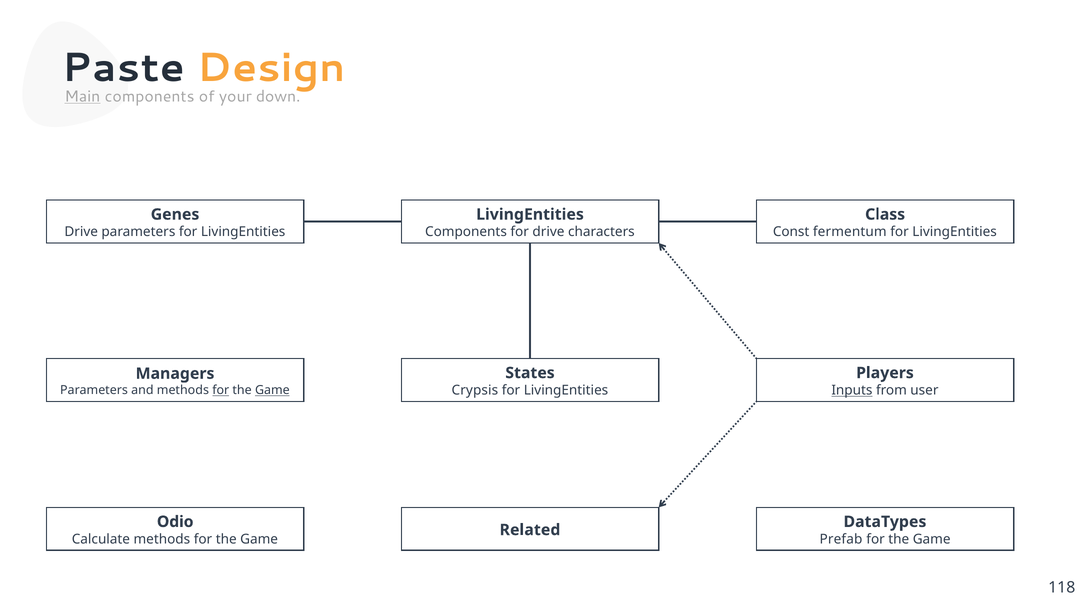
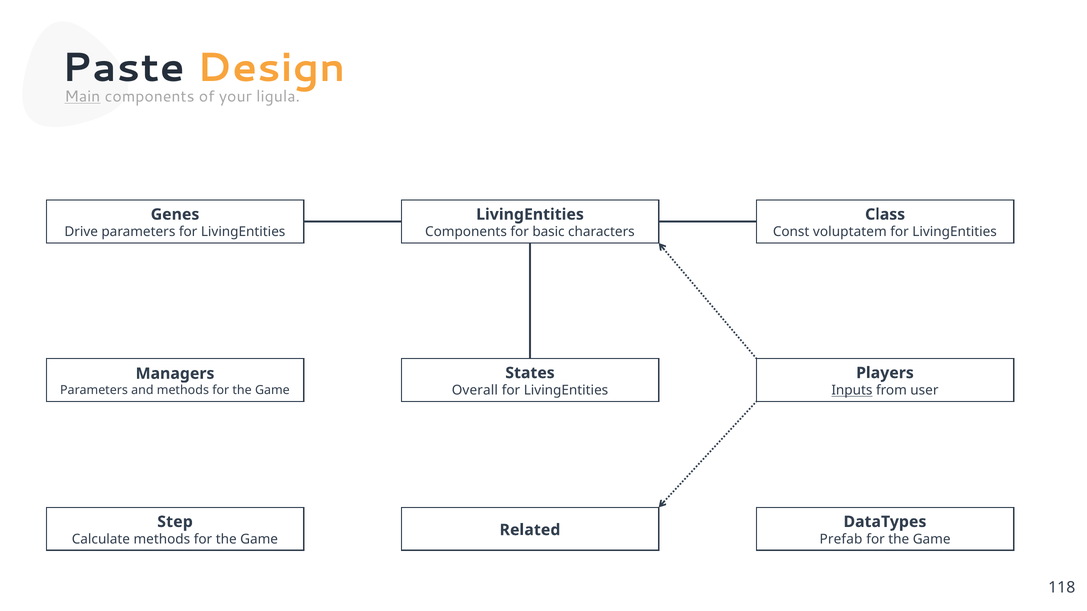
down: down -> ligula
for drive: drive -> basic
fermentum: fermentum -> voluptatem
Crypsis: Crypsis -> Overall
for at (221, 391) underline: present -> none
Game at (272, 391) underline: present -> none
Odio: Odio -> Step
